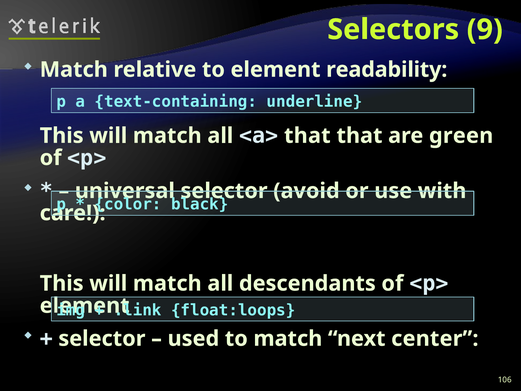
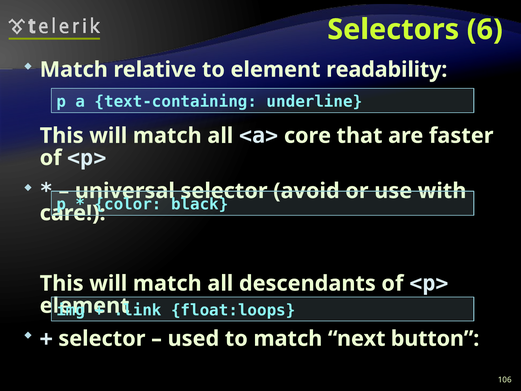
9: 9 -> 6
<a> that: that -> core
green: green -> faster
center: center -> button
